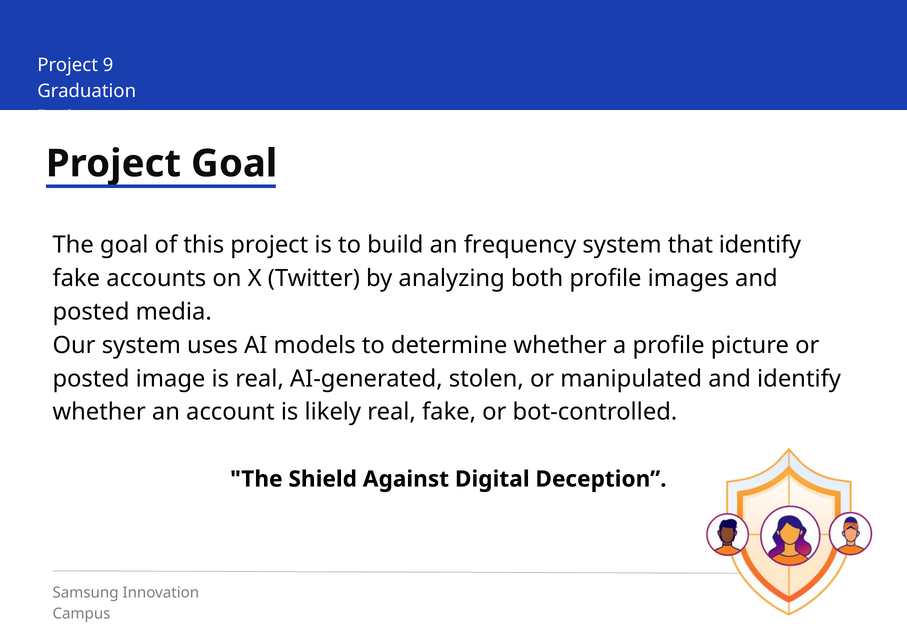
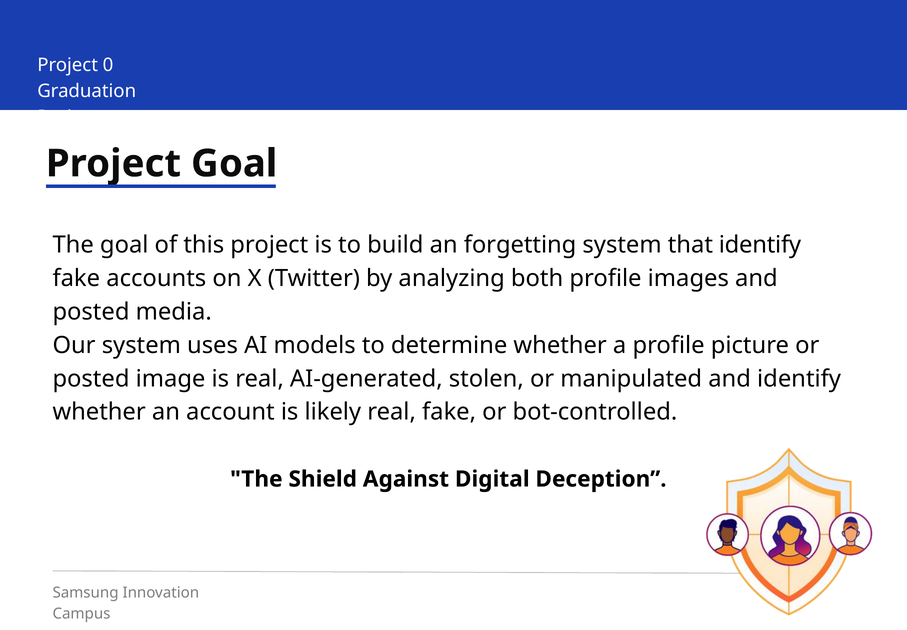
9: 9 -> 0
frequency: frequency -> forgetting
